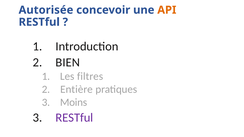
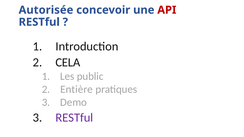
API colour: orange -> red
BIEN: BIEN -> CELA
filtres: filtres -> public
Moins: Moins -> Demo
